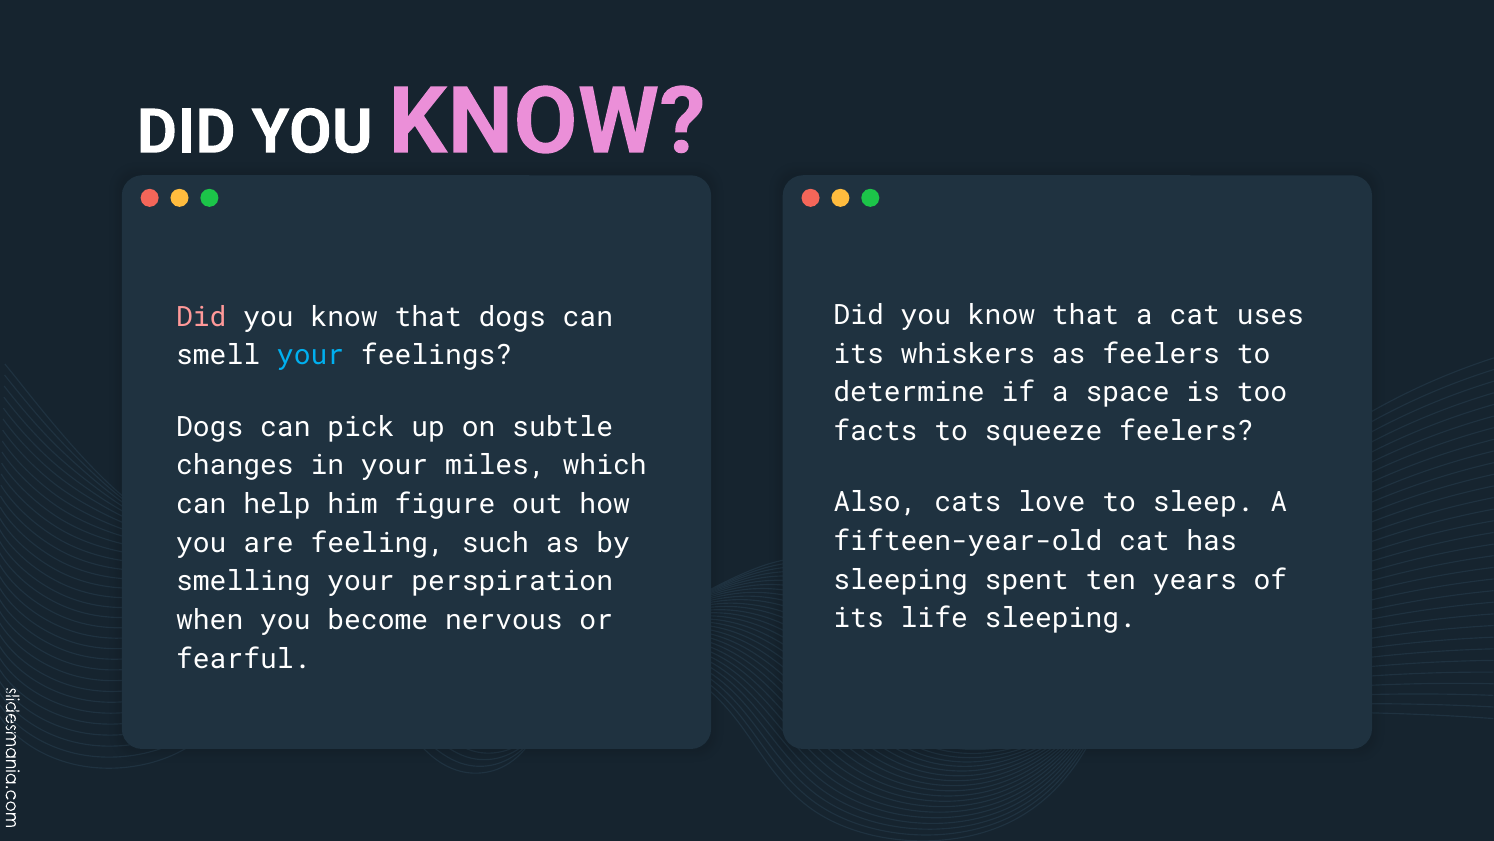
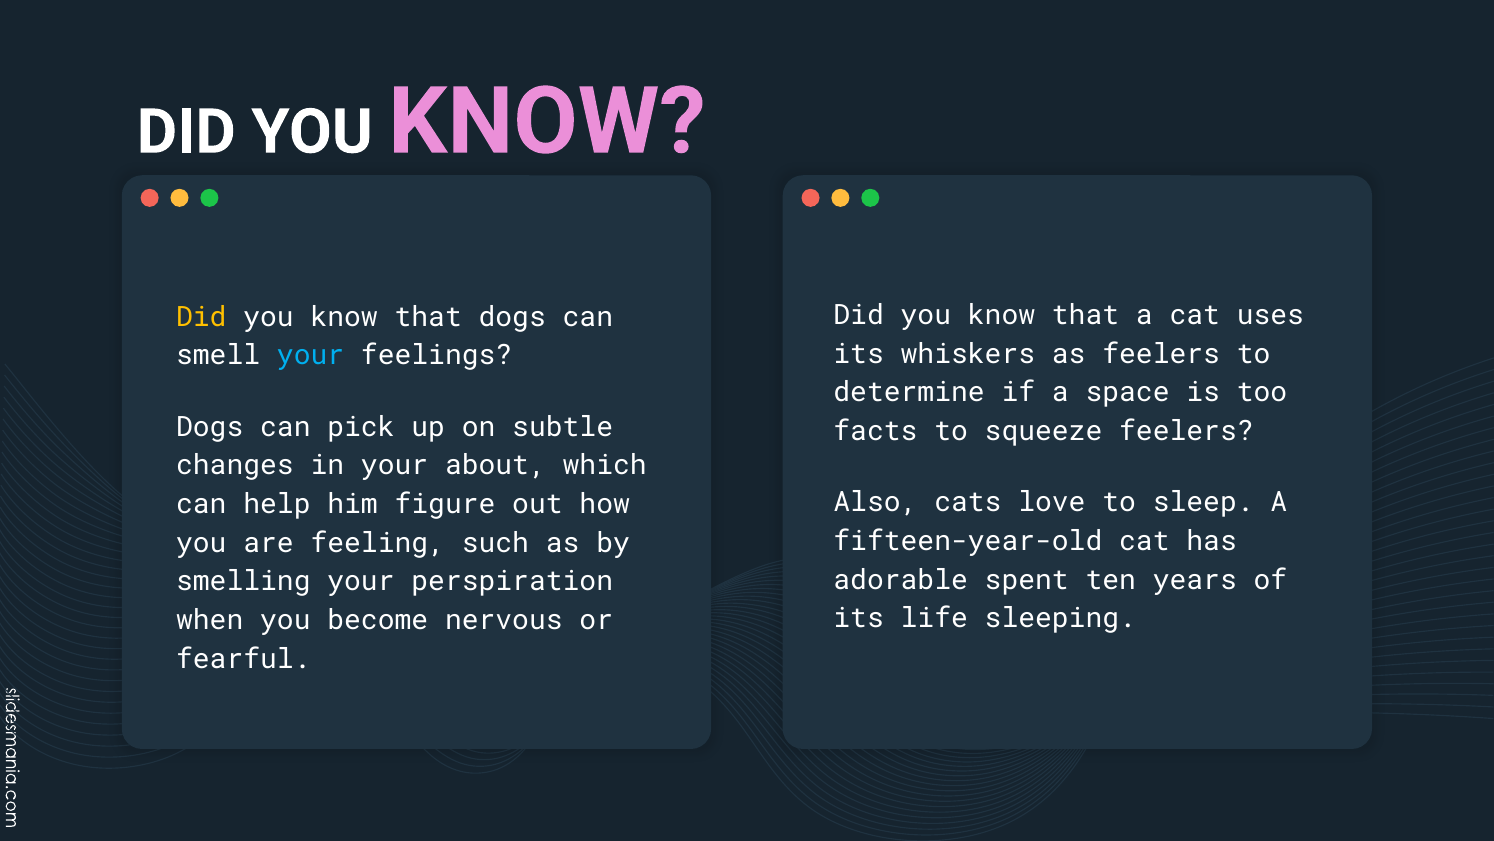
Did at (201, 317) colour: pink -> yellow
miles: miles -> about
sleeping at (901, 580): sleeping -> adorable
